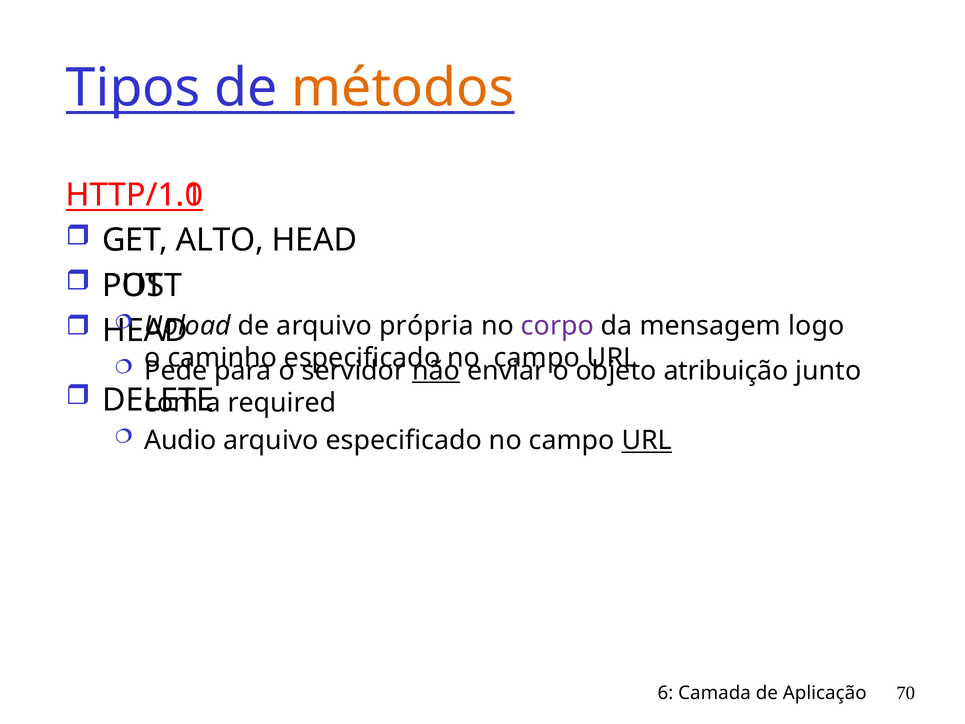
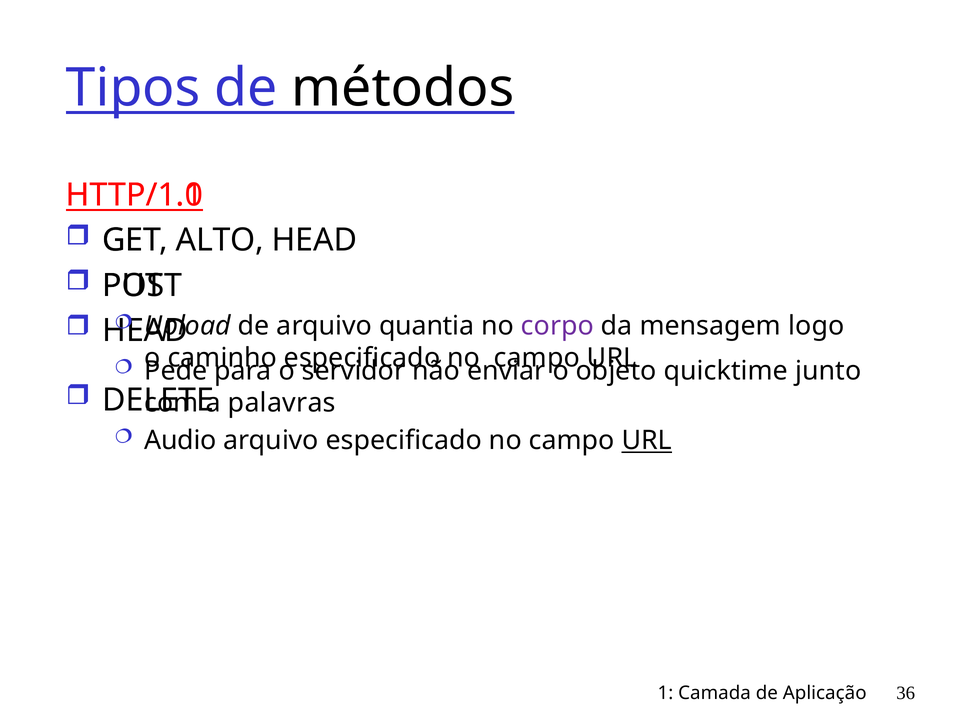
métodos colour: orange -> black
própria: própria -> quantia
não underline: present -> none
atribuição: atribuição -> quicktime
required: required -> palavras
6: 6 -> 1
70: 70 -> 36
